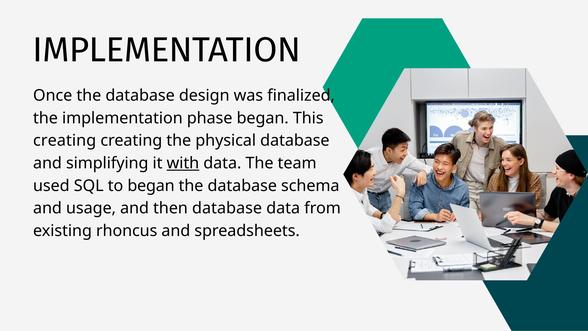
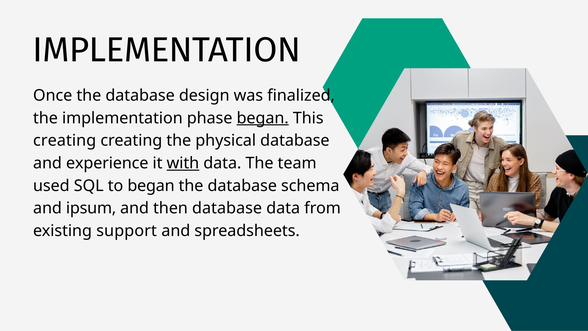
began at (263, 118) underline: none -> present
simplifying: simplifying -> experience
usage: usage -> ipsum
rhoncus: rhoncus -> support
